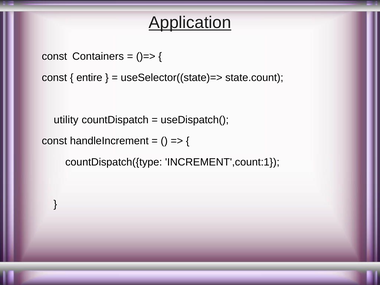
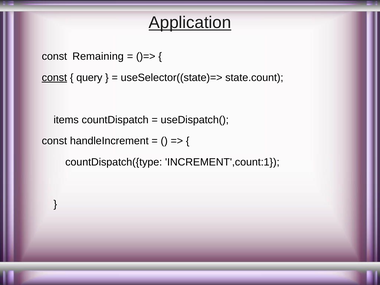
Containers: Containers -> Remaining
const at (54, 78) underline: none -> present
entire: entire -> query
utility: utility -> items
